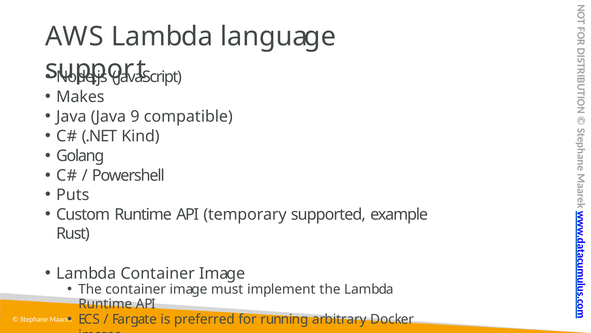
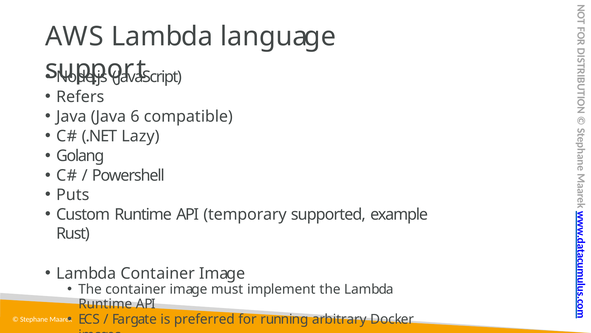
Makes: Makes -> Refers
9: 9 -> 6
Kind: Kind -> Lazy
